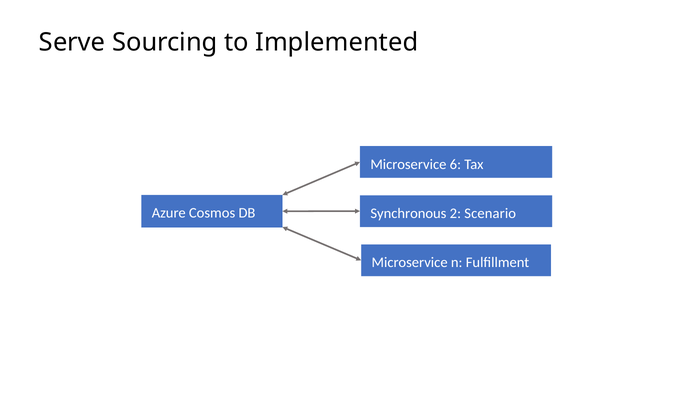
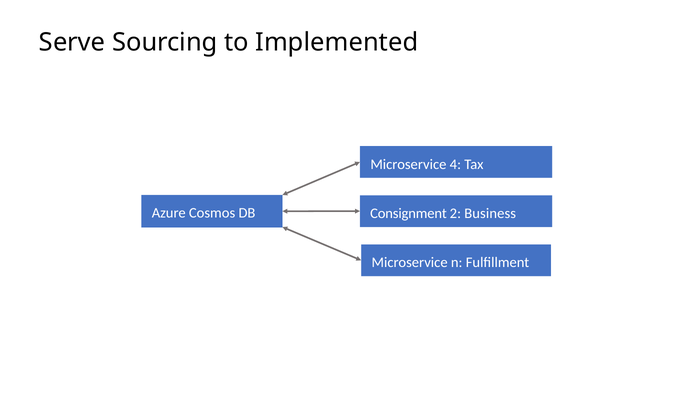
6: 6 -> 4
Synchronous: Synchronous -> Consignment
Scenario: Scenario -> Business
